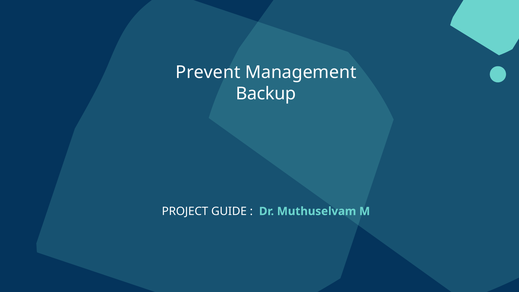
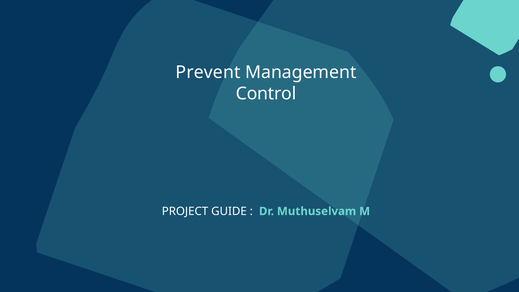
Backup: Backup -> Control
